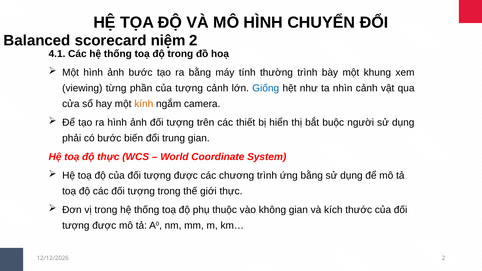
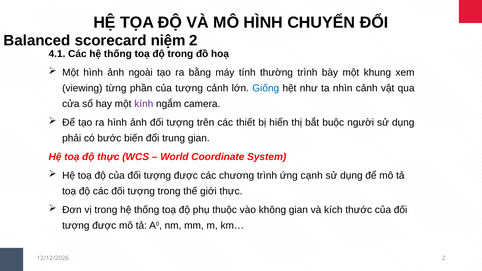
ảnh bước: bước -> ngoài
kính colour: orange -> purple
ứng bằng: bằng -> cạnh
